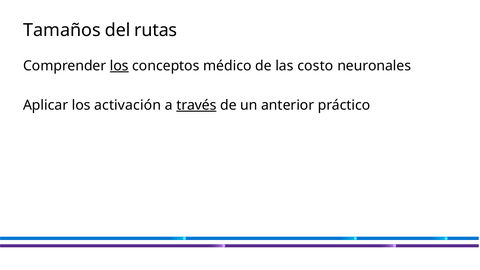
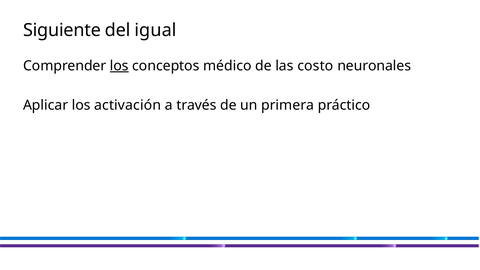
Tamaños: Tamaños -> Siguiente
rutas: rutas -> igual
través underline: present -> none
anterior: anterior -> primera
